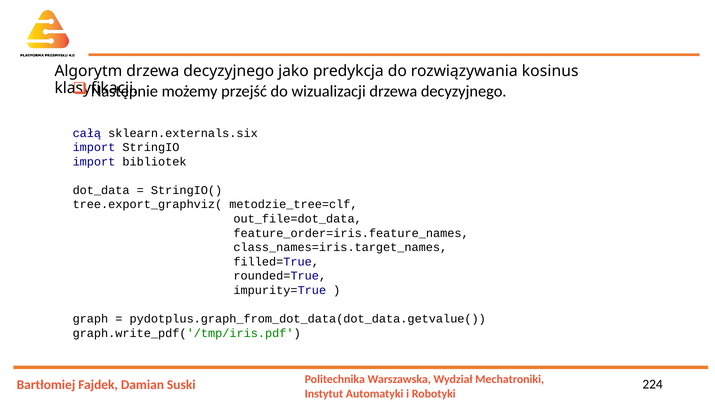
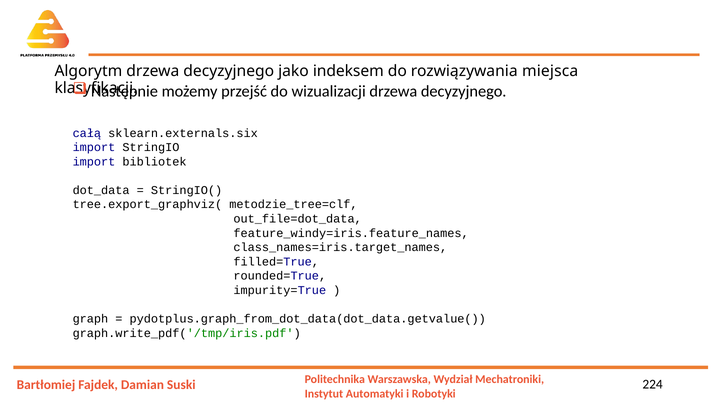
predykcja: predykcja -> indeksem
kosinus: kosinus -> miejsca
feature_order=iris.feature_names: feature_order=iris.feature_names -> feature_windy=iris.feature_names
